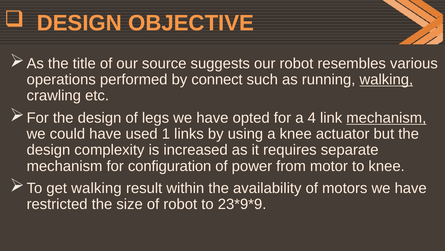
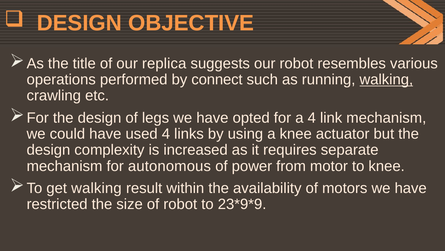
source: source -> replica
mechanism at (386, 118) underline: present -> none
used 1: 1 -> 4
configuration: configuration -> autonomous
